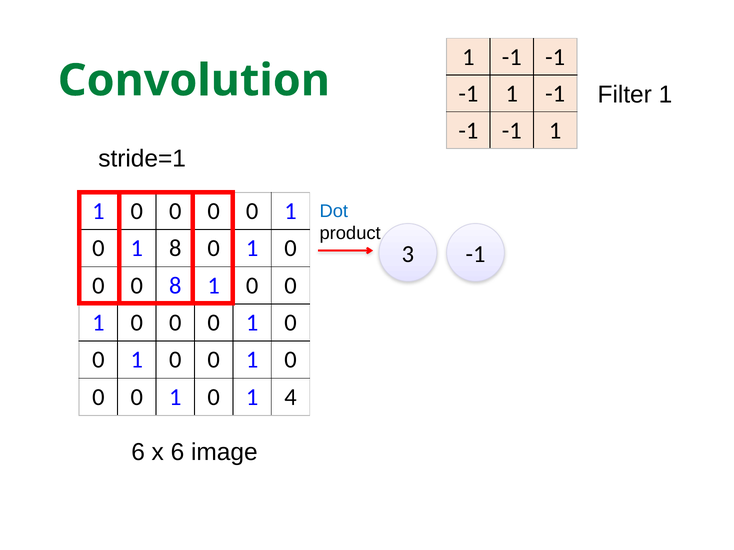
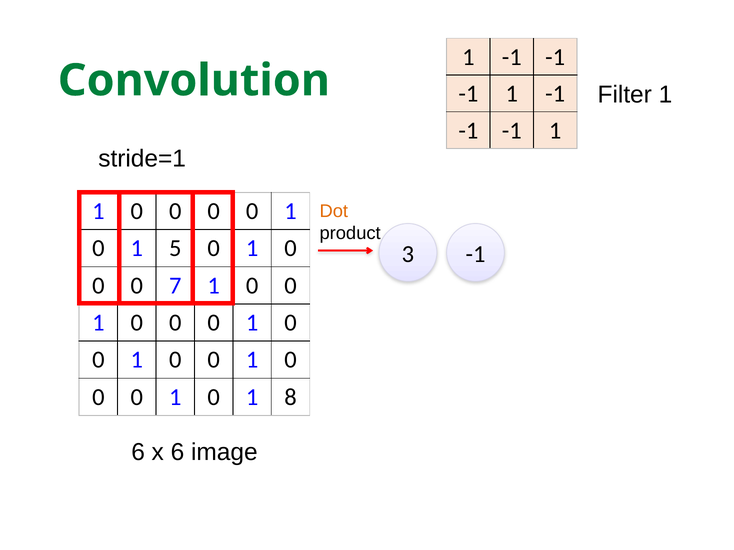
Dot colour: blue -> orange
1 8: 8 -> 5
0 8: 8 -> 7
4: 4 -> 8
